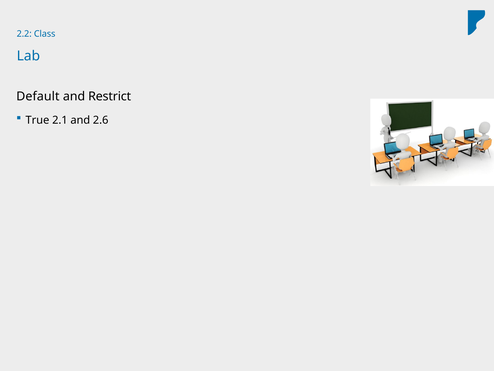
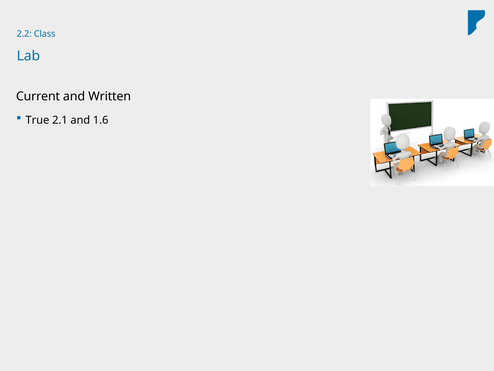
Default: Default -> Current
Restrict: Restrict -> Written
2.6: 2.6 -> 1.6
